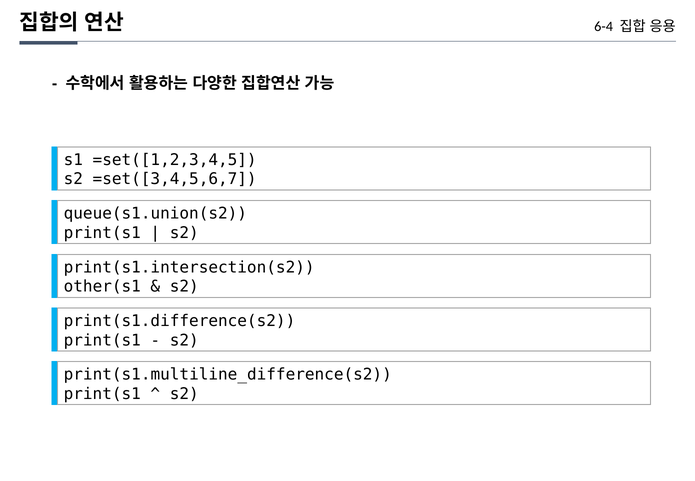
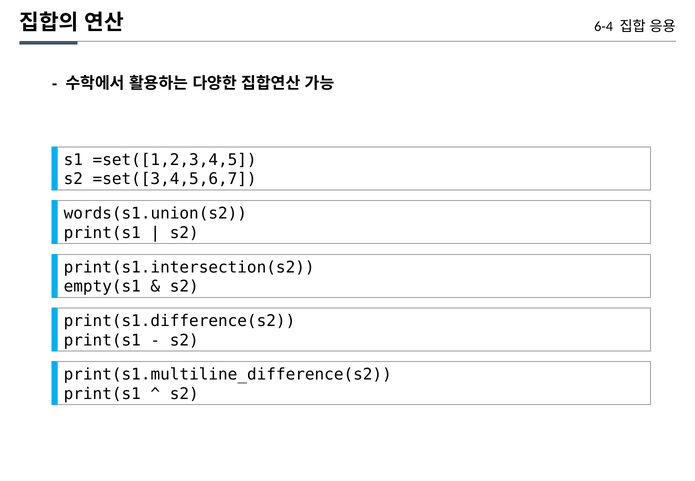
queue(s1.union(s2: queue(s1.union(s2 -> words(s1.union(s2
other(s1: other(s1 -> empty(s1
